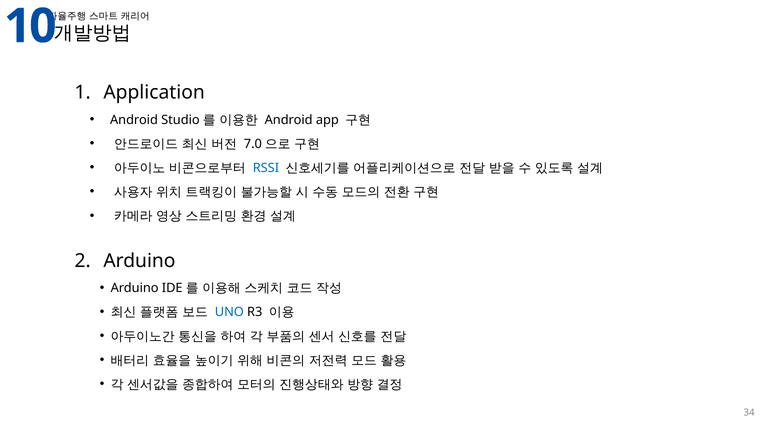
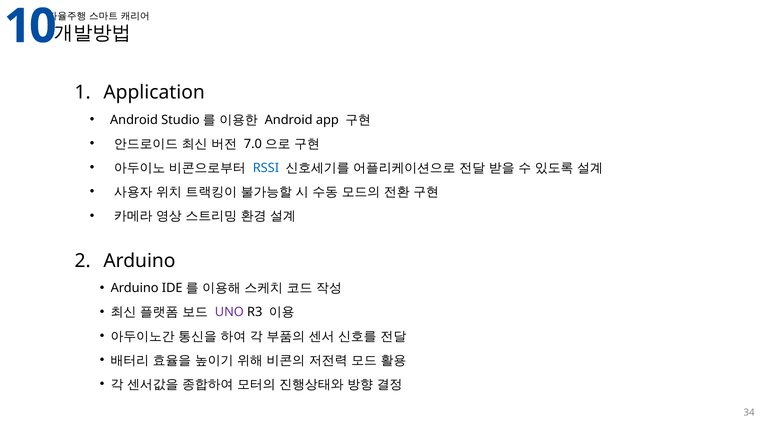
UNO colour: blue -> purple
